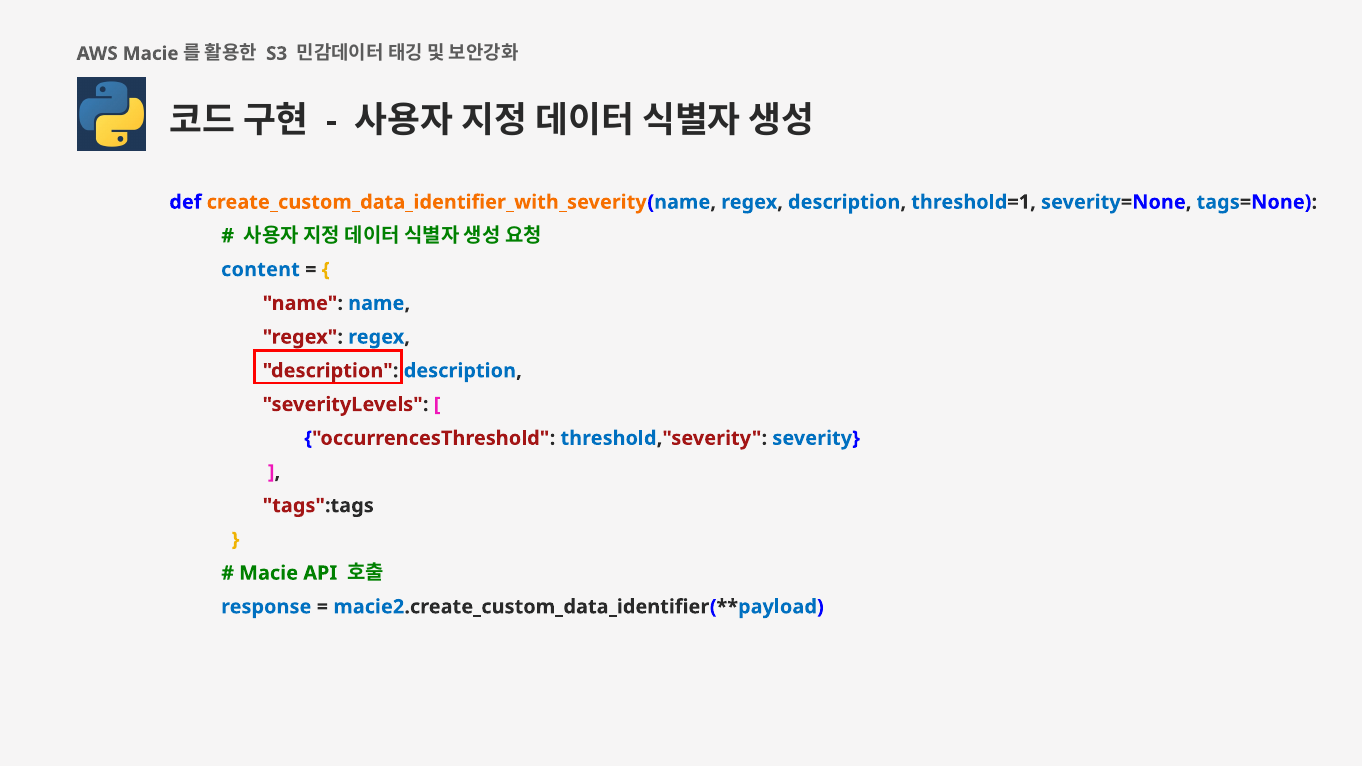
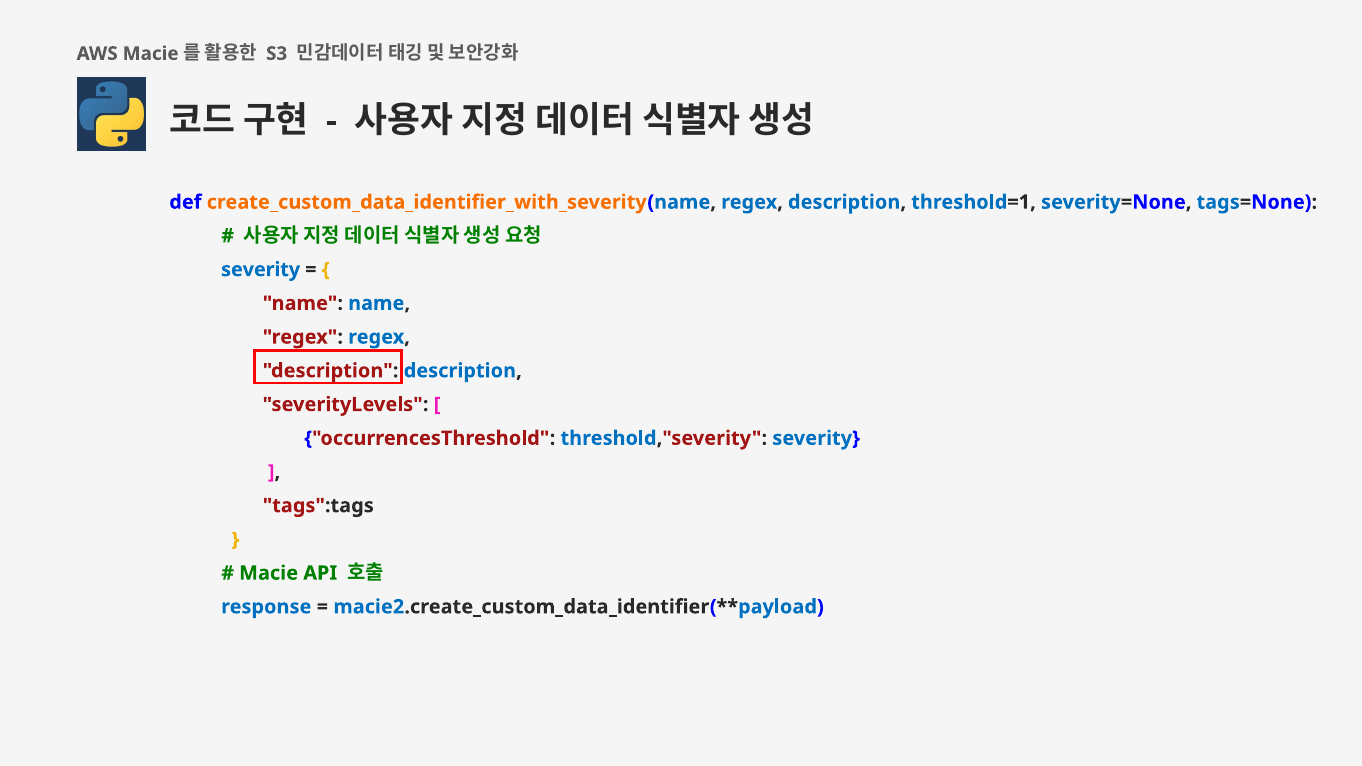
content at (260, 270): content -> severity
